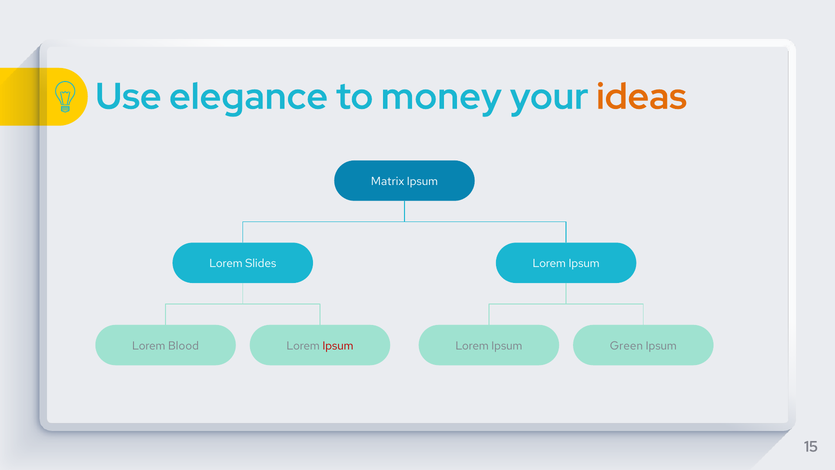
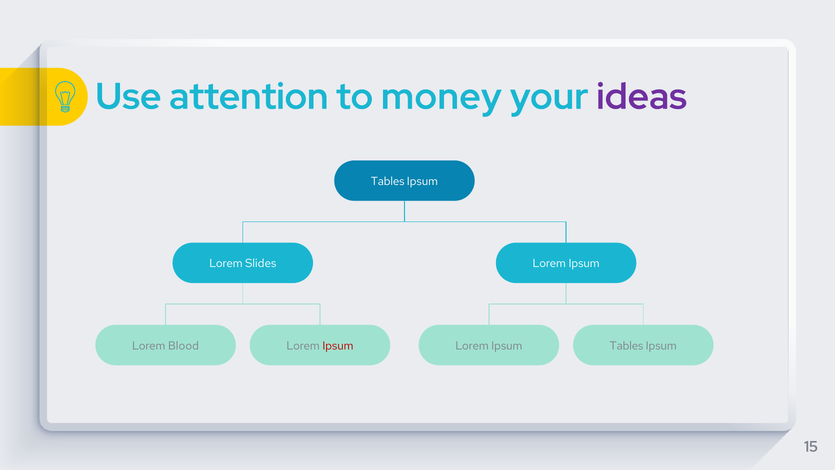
elegance: elegance -> attention
ideas colour: orange -> purple
Matrix at (388, 181): Matrix -> Tables
Ipsum Green: Green -> Tables
